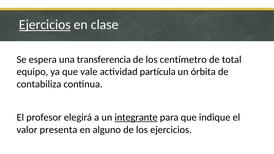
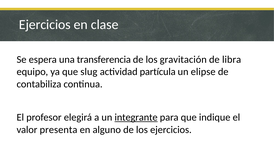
Ejercicios at (45, 25) underline: present -> none
centímetro: centímetro -> gravitación
total: total -> libra
vale: vale -> slug
órbita: órbita -> elipse
